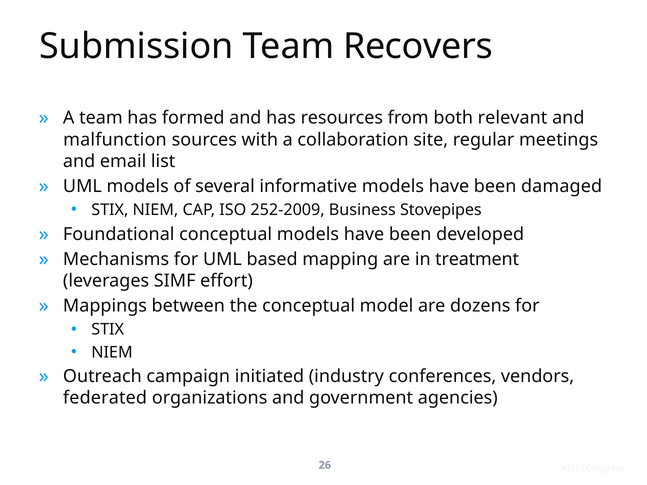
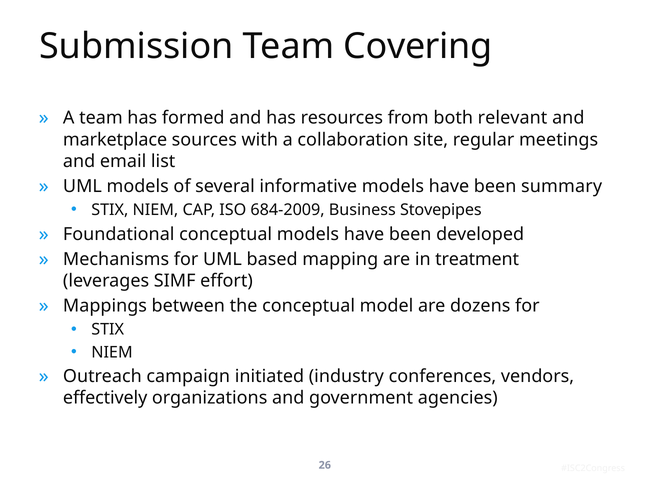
Recovers: Recovers -> Covering
malfunction: malfunction -> marketplace
damaged: damaged -> summary
252-2009: 252-2009 -> 684-2009
federated: federated -> effectively
